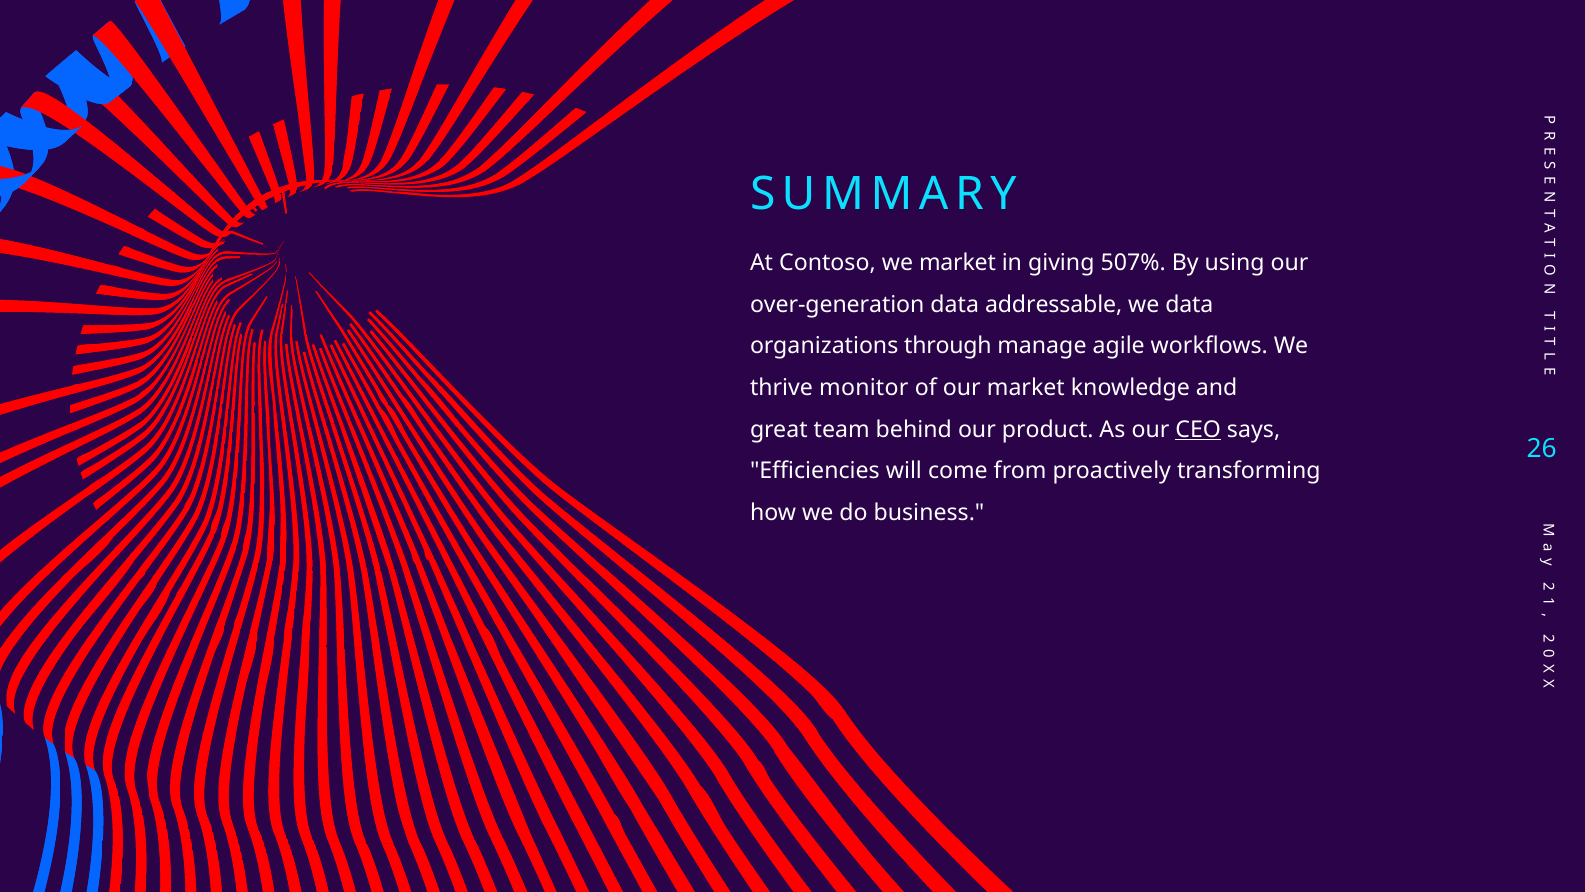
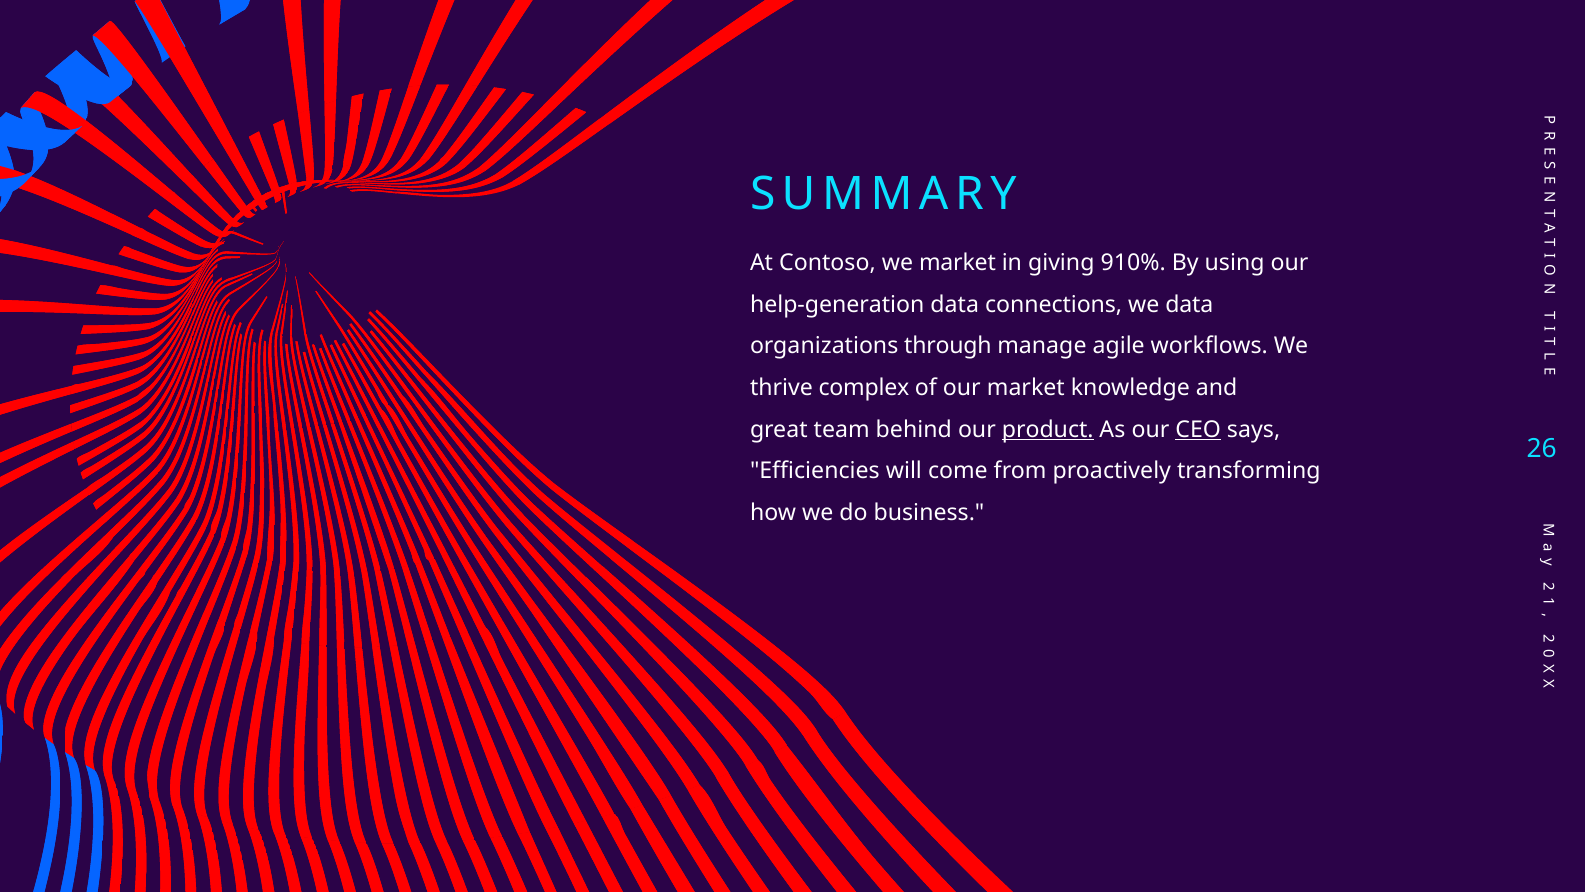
507%: 507% -> 910%
over-generation: over-generation -> help-generation
addressable: addressable -> connections
monitor: monitor -> complex
product underline: none -> present
